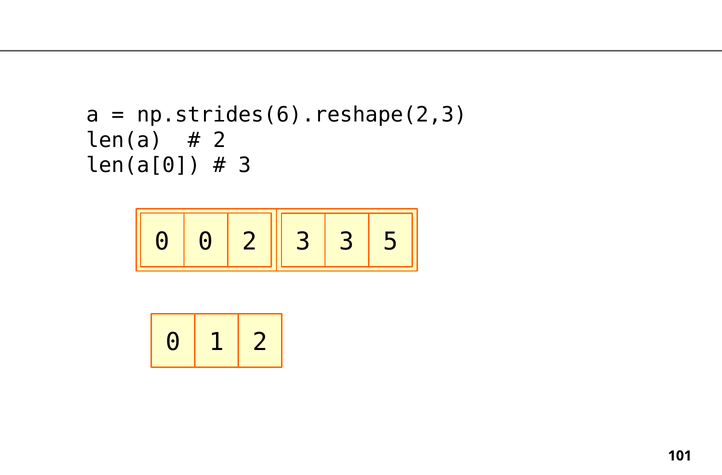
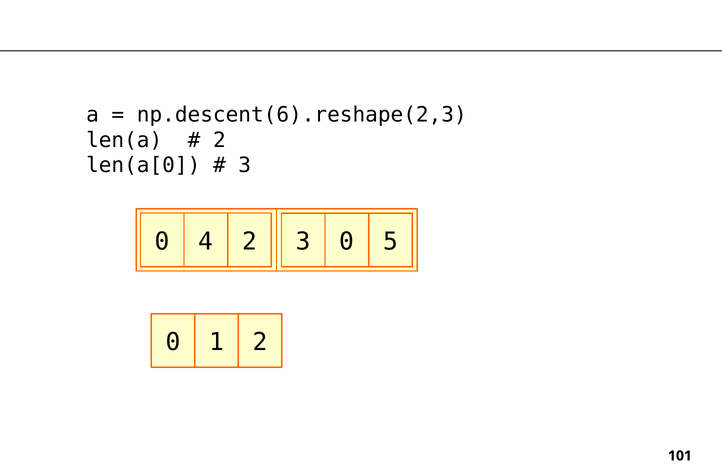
np.strides(6).reshape(2,3: np.strides(6).reshape(2,3 -> np.descent(6).reshape(2,3
0 0: 0 -> 4
2 3 3: 3 -> 0
